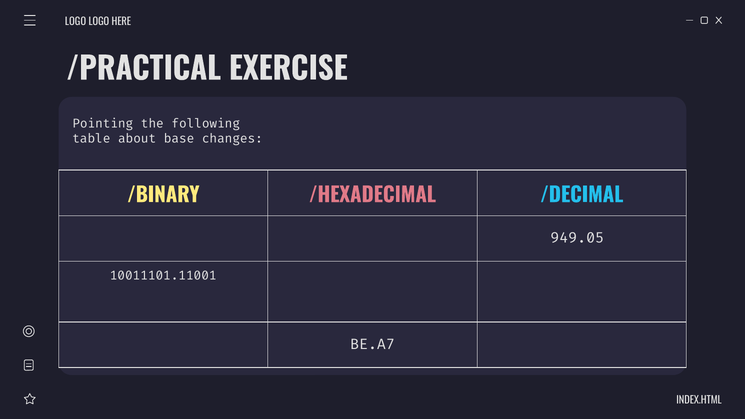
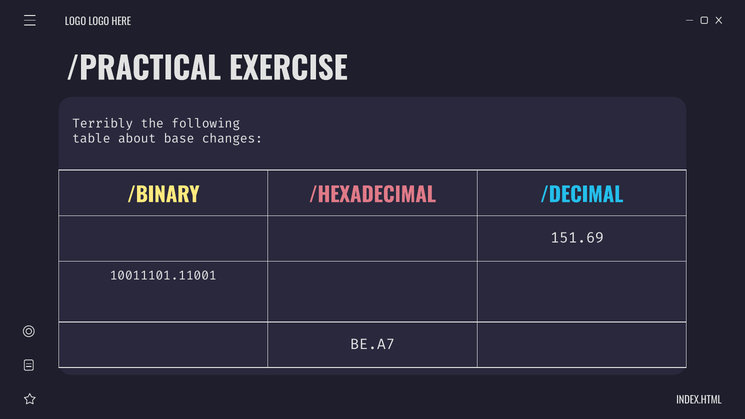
Pointing: Pointing -> Terribly
949.05: 949.05 -> 151.69
